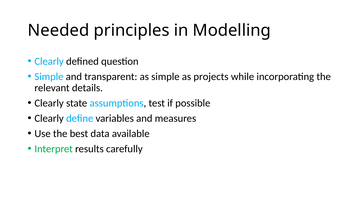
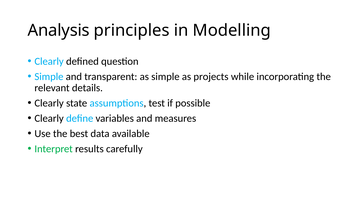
Needed: Needed -> Analysis
